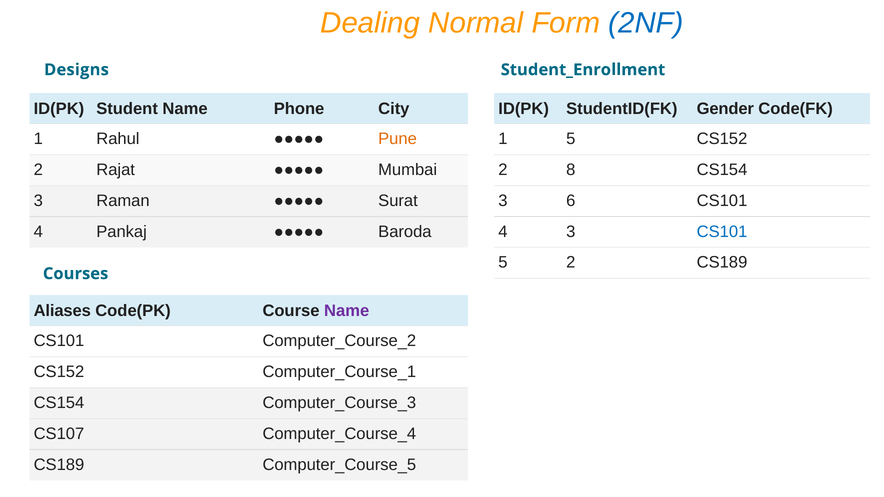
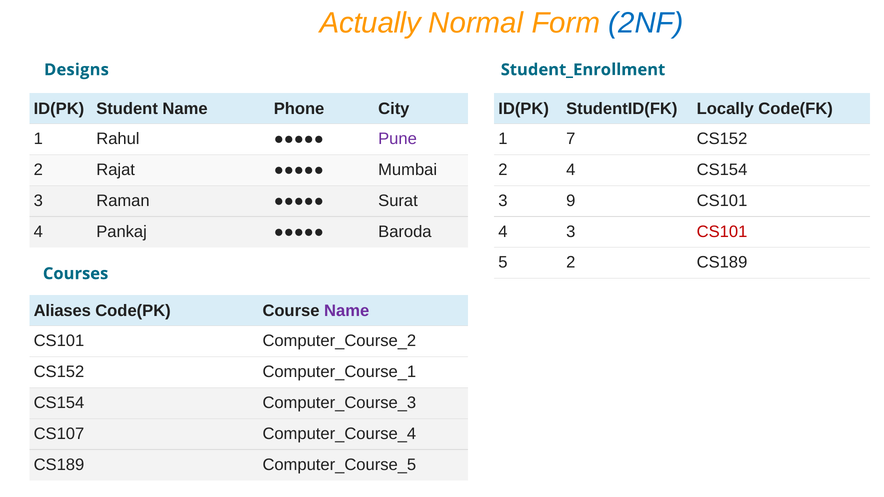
Dealing: Dealing -> Actually
Gender: Gender -> Locally
Pune colour: orange -> purple
1 5: 5 -> 7
2 8: 8 -> 4
6: 6 -> 9
CS101 at (722, 232) colour: blue -> red
